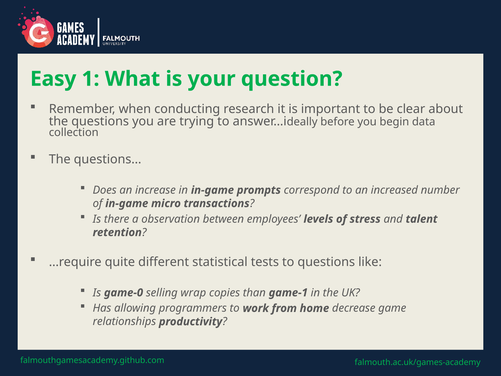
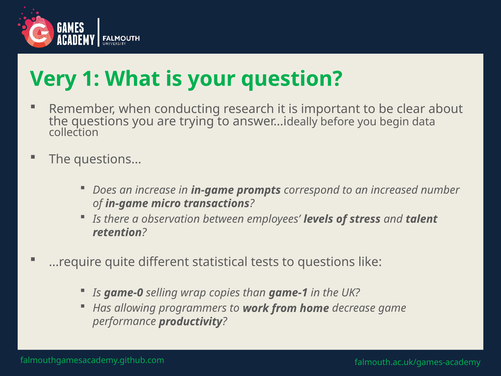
Easy: Easy -> Very
relationships: relationships -> performance
